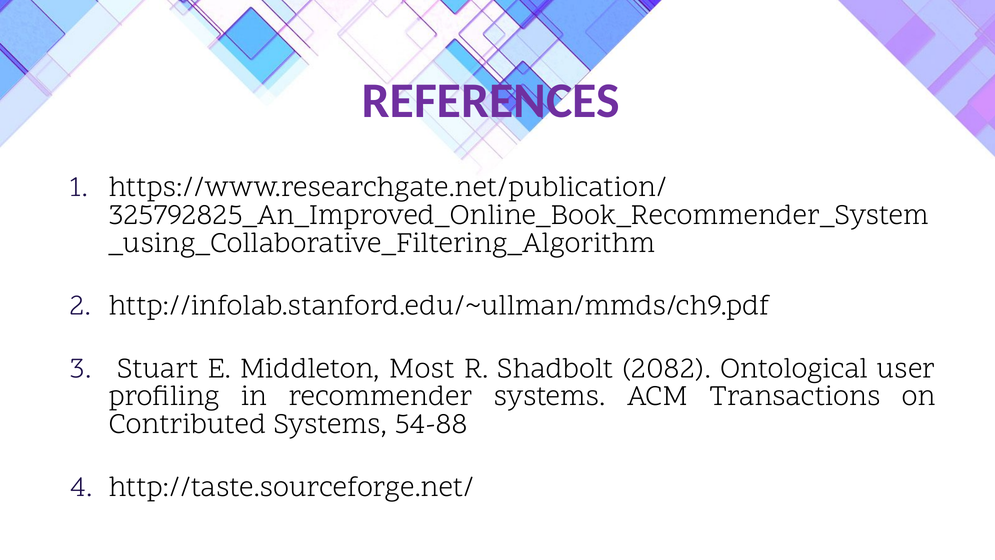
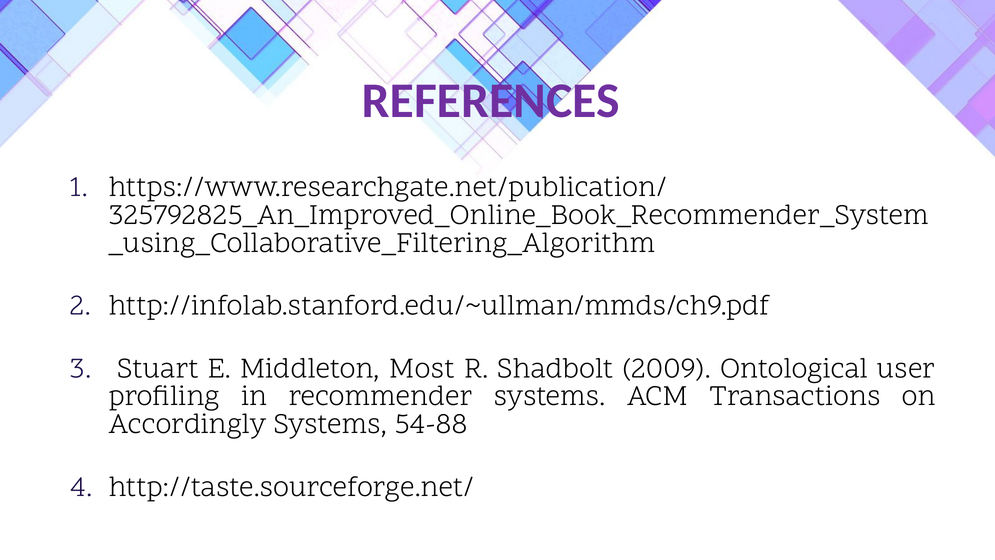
2082: 2082 -> 2009
Contributed: Contributed -> Accordingly
